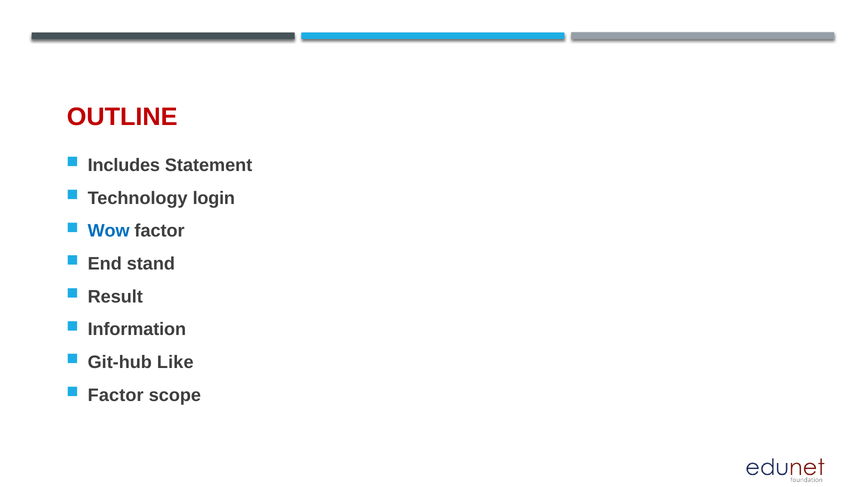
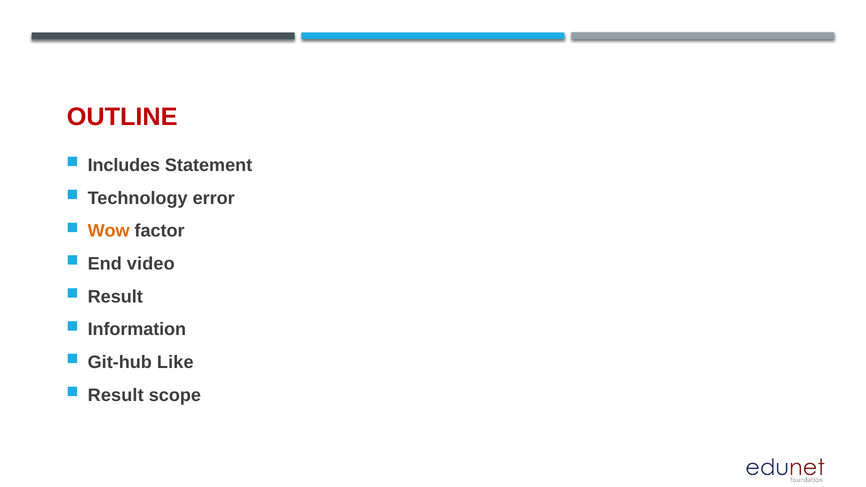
login: login -> error
Wow colour: blue -> orange
stand: stand -> video
Factor at (116, 395): Factor -> Result
